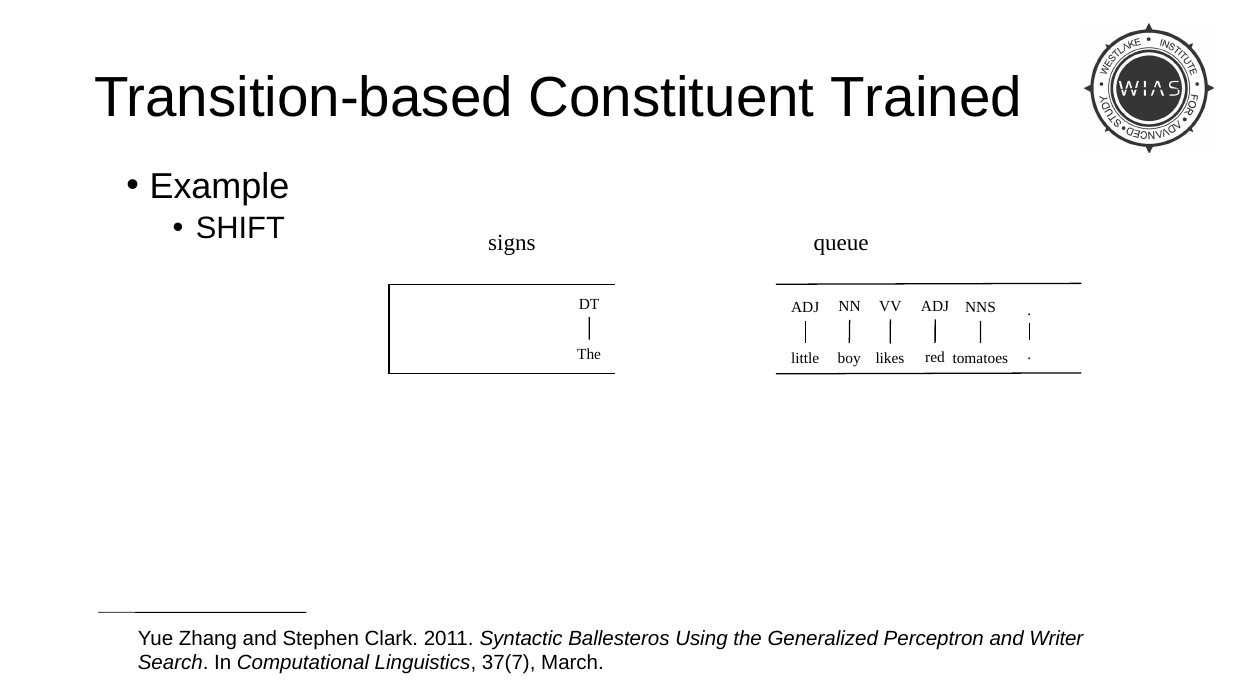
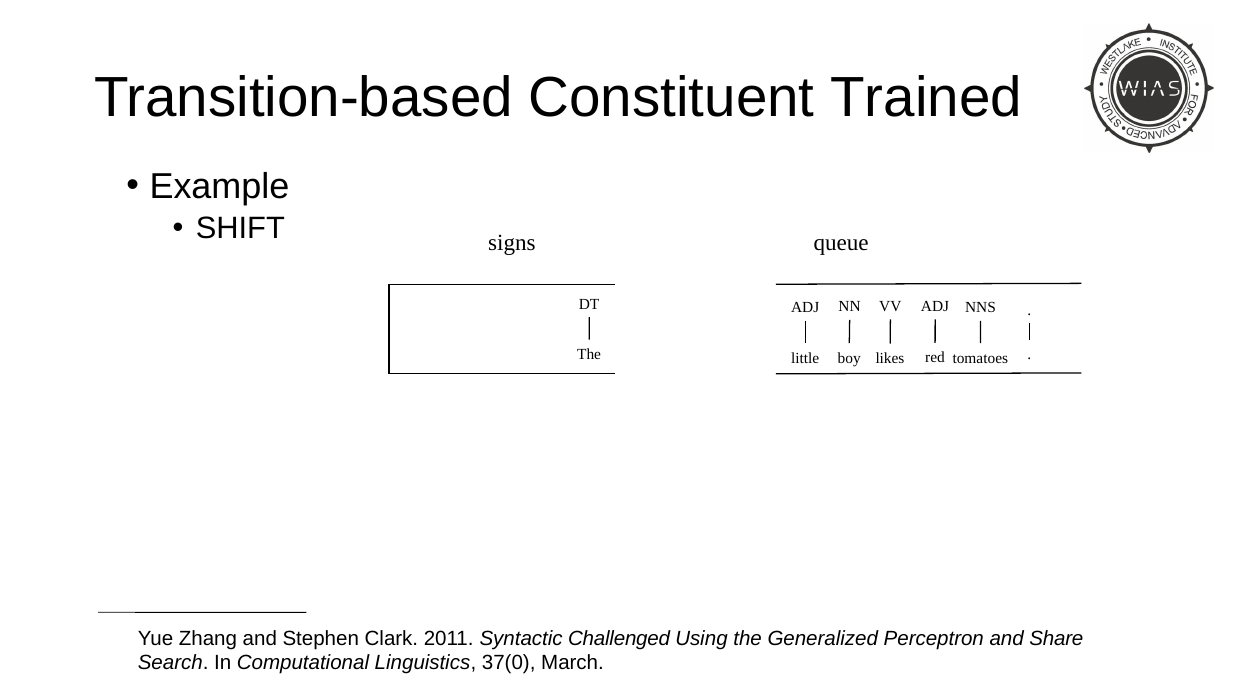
Ballesteros: Ballesteros -> Challenged
Writer: Writer -> Share
37(7: 37(7 -> 37(0
